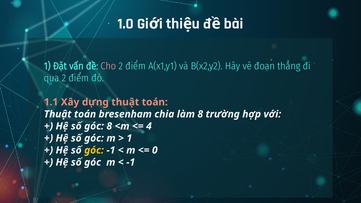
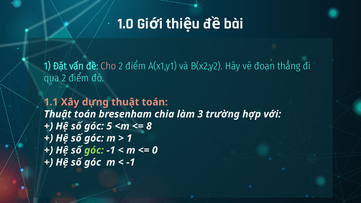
làm 8: 8 -> 3
góc 8: 8 -> 5
4: 4 -> 8
góc at (94, 150) colour: yellow -> light green
